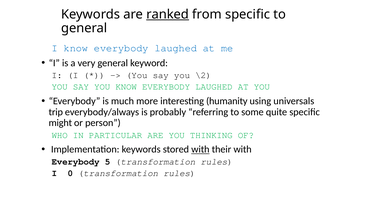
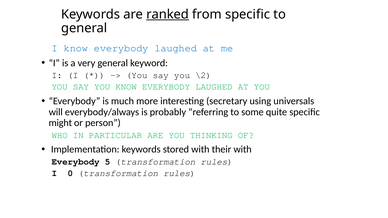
humanity: humanity -> secretary
trip: trip -> will
with at (200, 150) underline: present -> none
